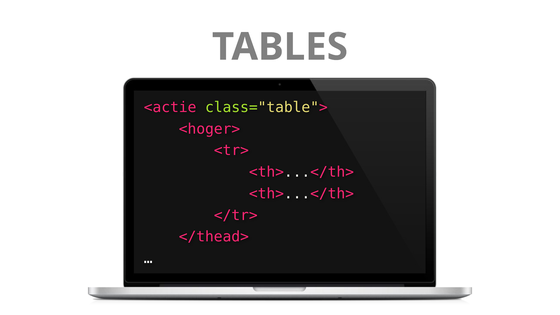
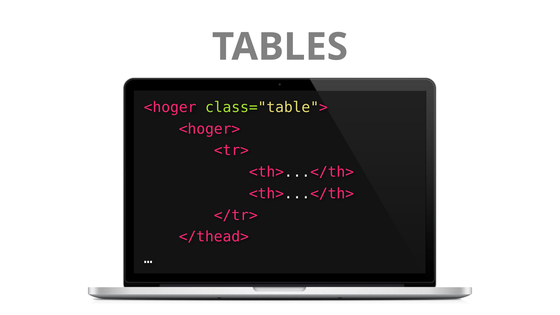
<actie: <actie -> <hoger
